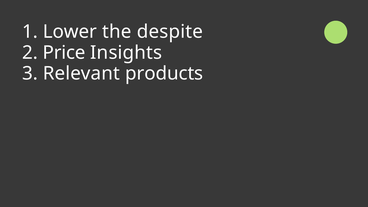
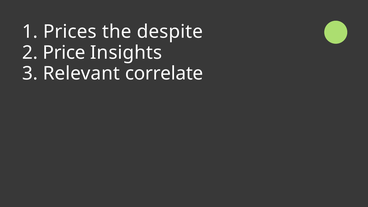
Lower: Lower -> Prices
products: products -> correlate
